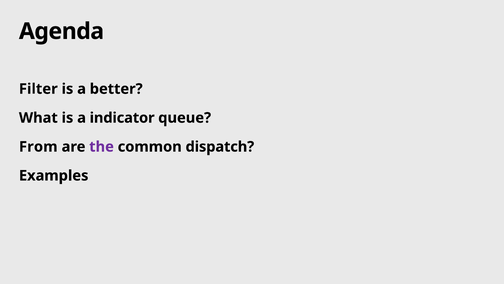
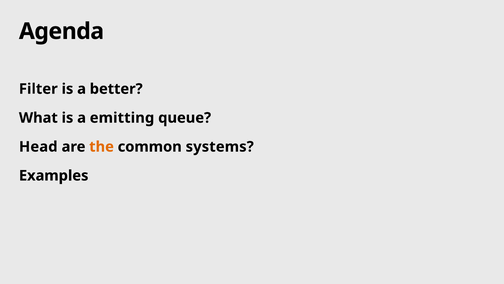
indicator: indicator -> emitting
From: From -> Head
the colour: purple -> orange
dispatch: dispatch -> systems
